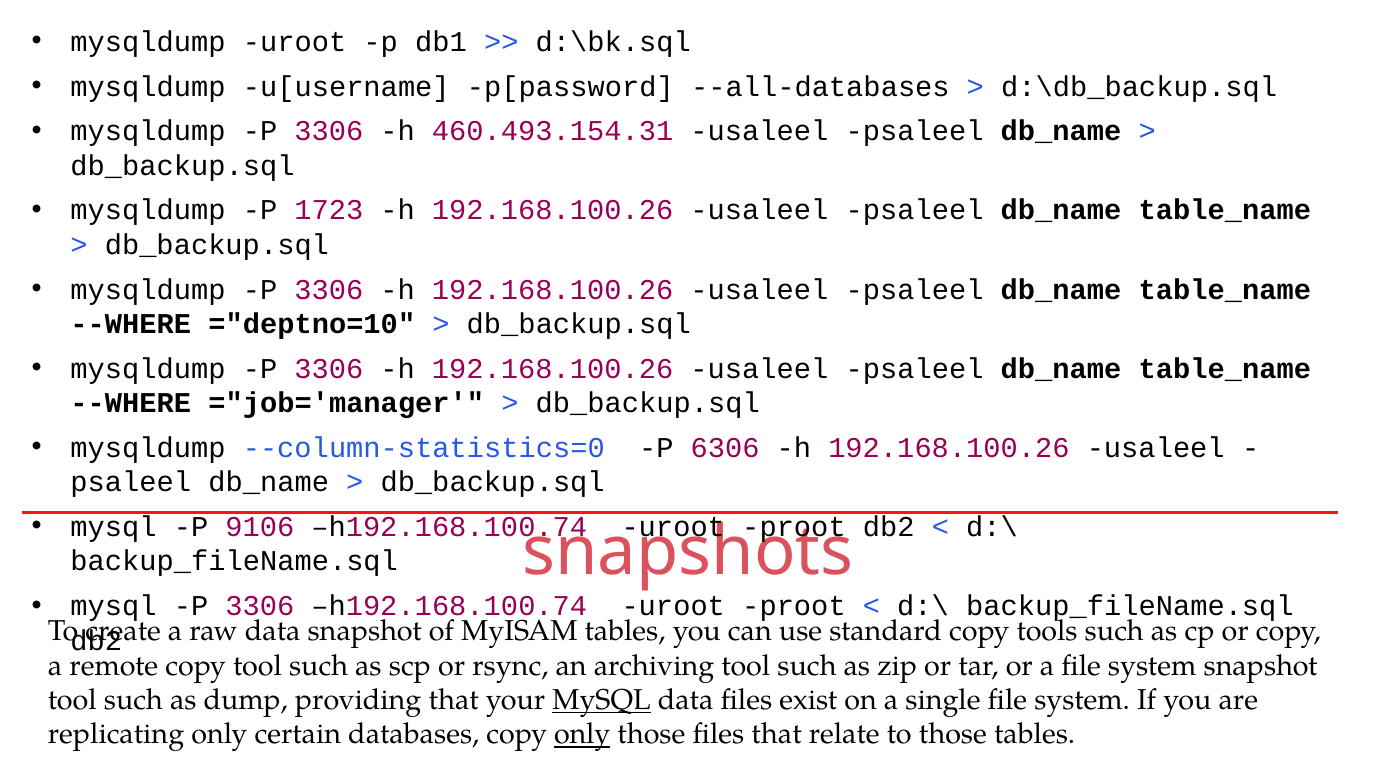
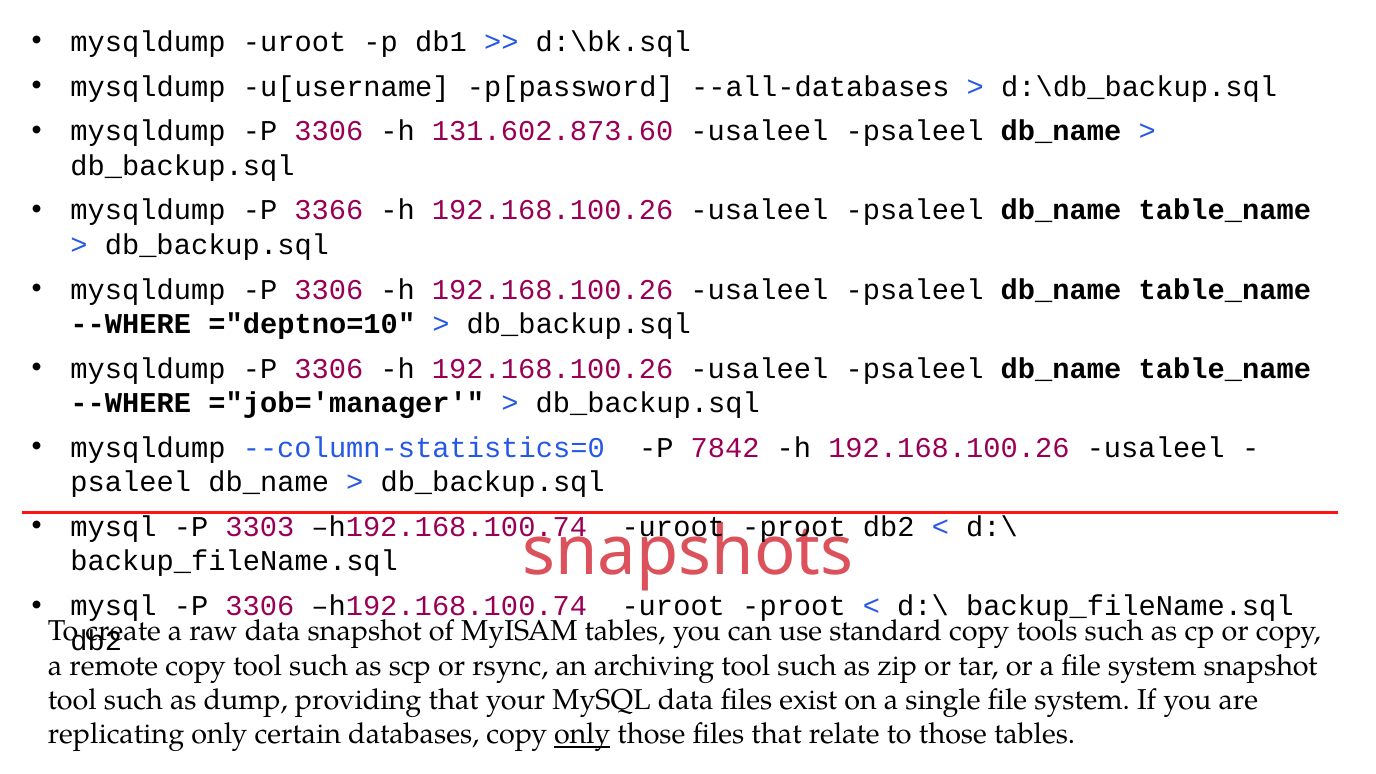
460.493.154.31: 460.493.154.31 -> 131.602.873.60
1723: 1723 -> 3366
6306: 6306 -> 7842
9106: 9106 -> 3303
MySQL at (601, 700) underline: present -> none
